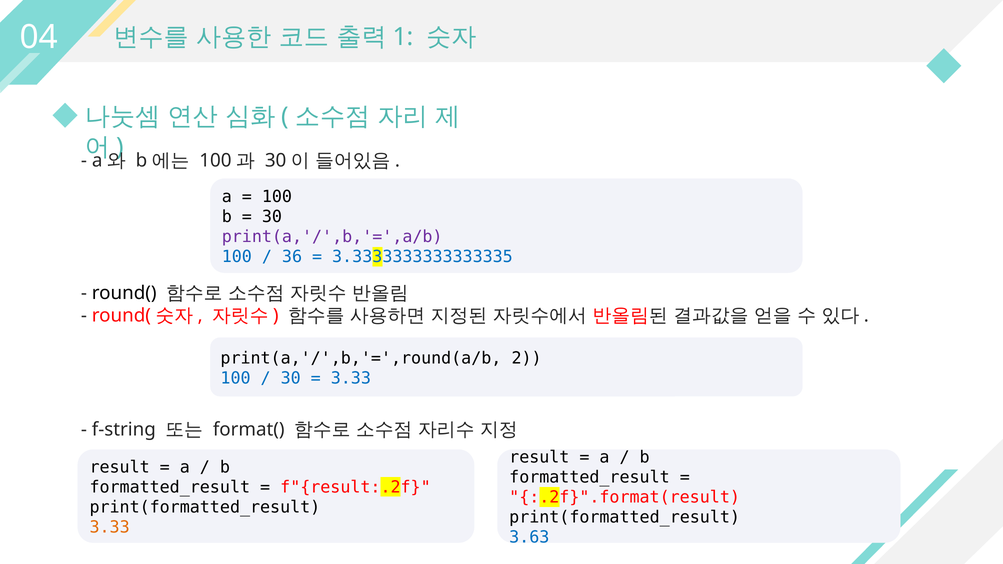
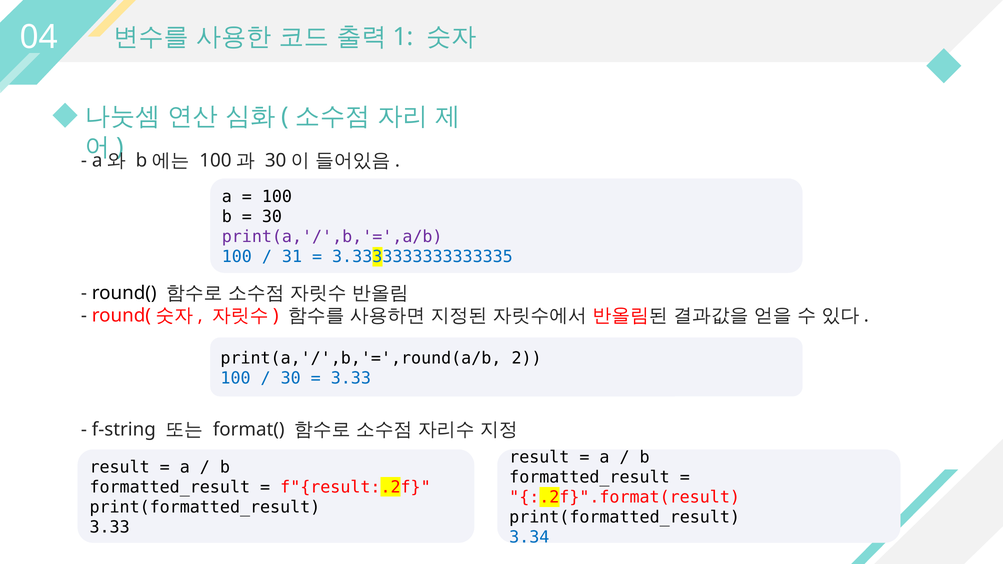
36: 36 -> 31
3.33 at (110, 527) colour: orange -> black
3.63: 3.63 -> 3.34
